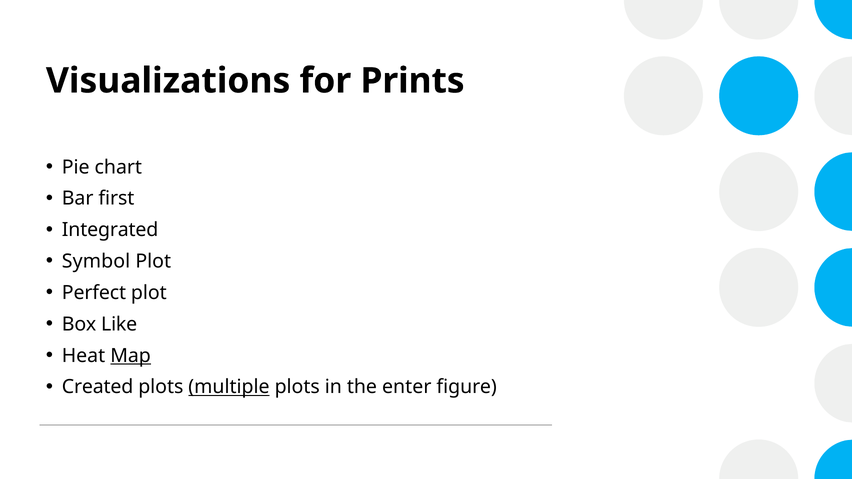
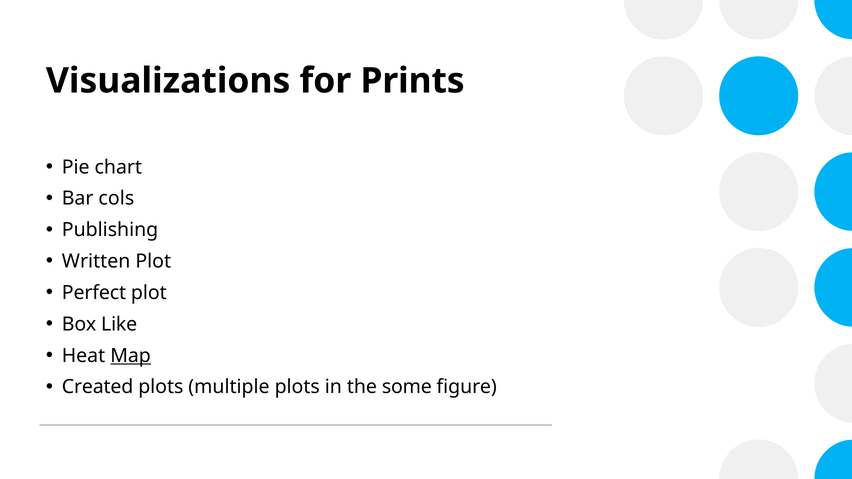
first: first -> cols
Integrated: Integrated -> Publishing
Symbol: Symbol -> Written
multiple underline: present -> none
enter: enter -> some
